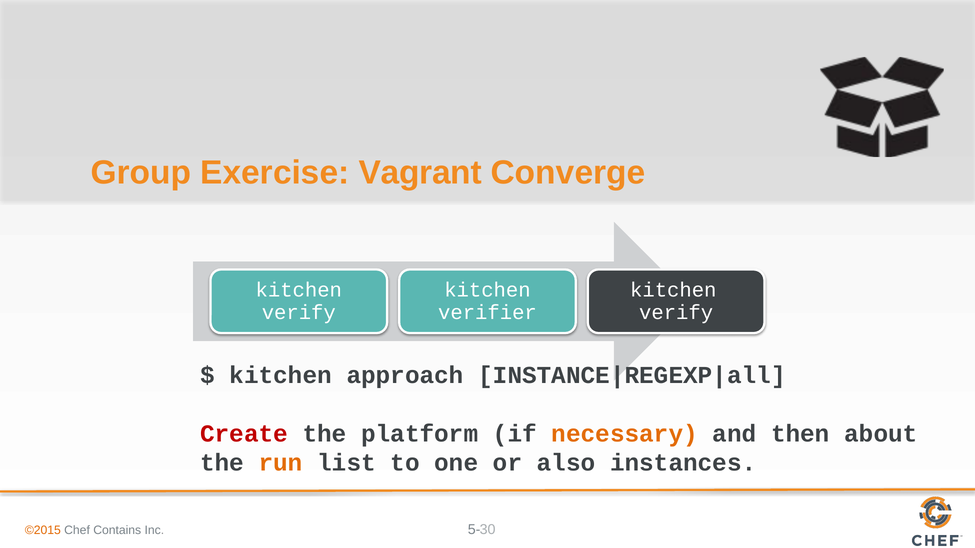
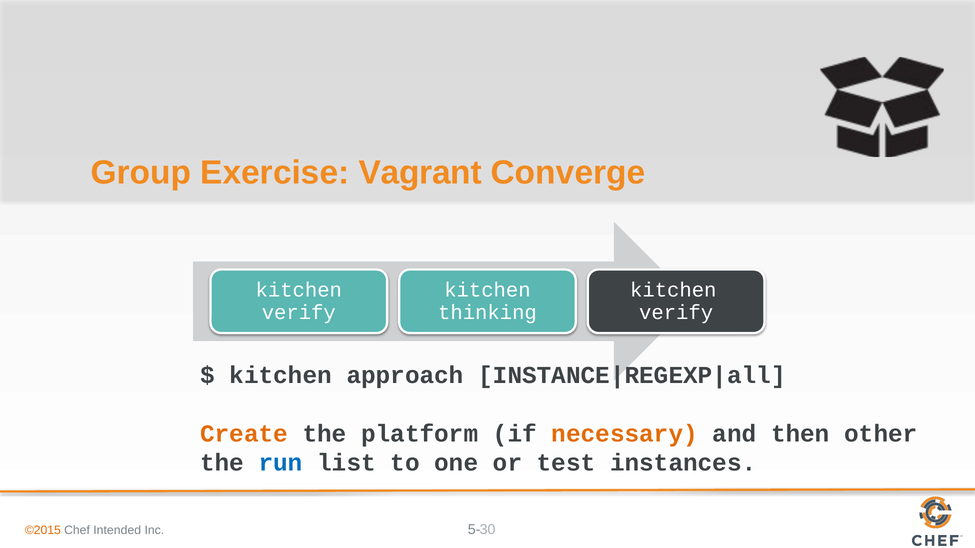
verifier: verifier -> thinking
Create colour: red -> orange
about: about -> other
run colour: orange -> blue
also: also -> test
Contains: Contains -> Intended
